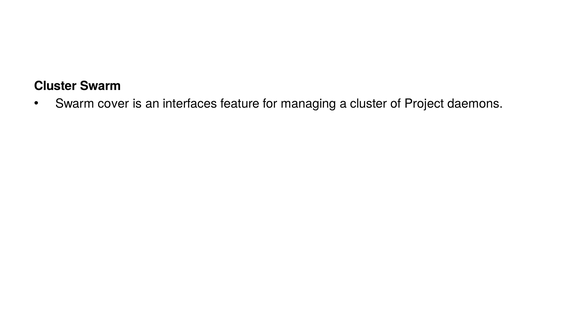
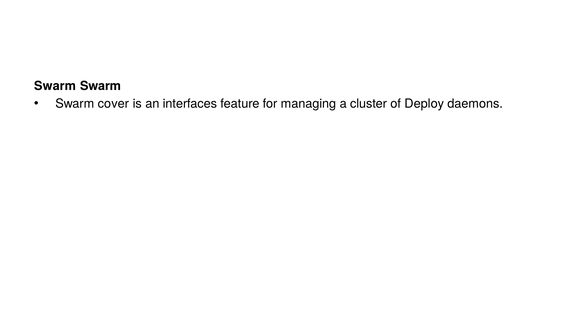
Cluster at (55, 86): Cluster -> Swarm
Project: Project -> Deploy
